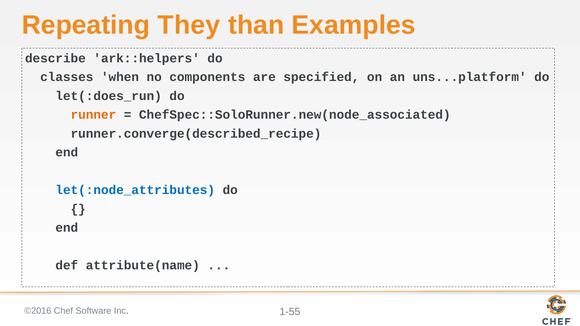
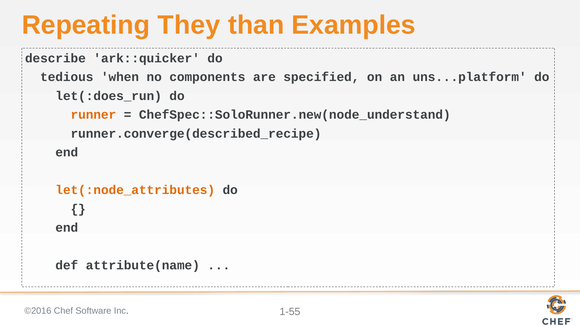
ark::helpers: ark::helpers -> ark::quicker
classes: classes -> tedious
ChefSpec::SoloRunner.new(node_associated: ChefSpec::SoloRunner.new(node_associated -> ChefSpec::SoloRunner.new(node_understand
let(:node_attributes colour: blue -> orange
